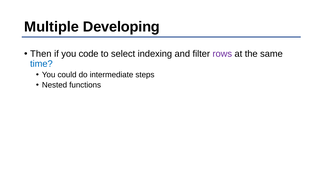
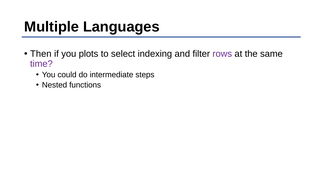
Developing: Developing -> Languages
code: code -> plots
time colour: blue -> purple
